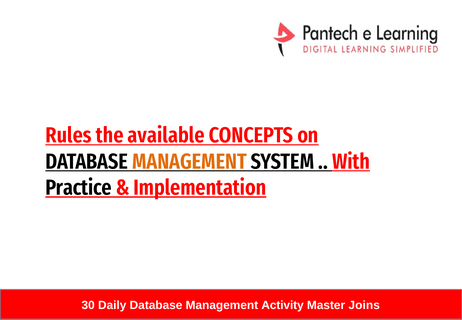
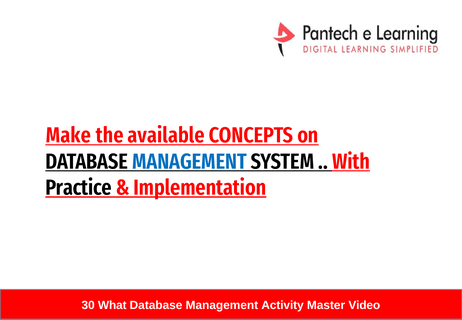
Rules: Rules -> Make
MANAGEMENT at (189, 161) colour: orange -> blue
Daily: Daily -> What
Joins: Joins -> Video
